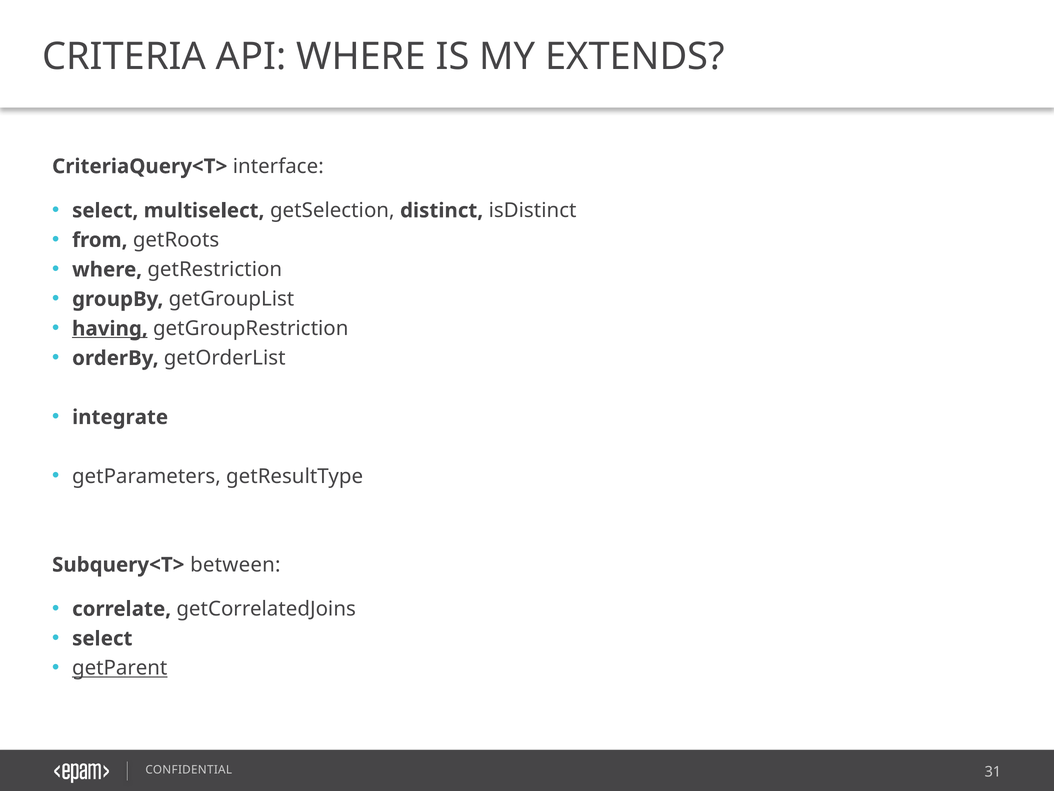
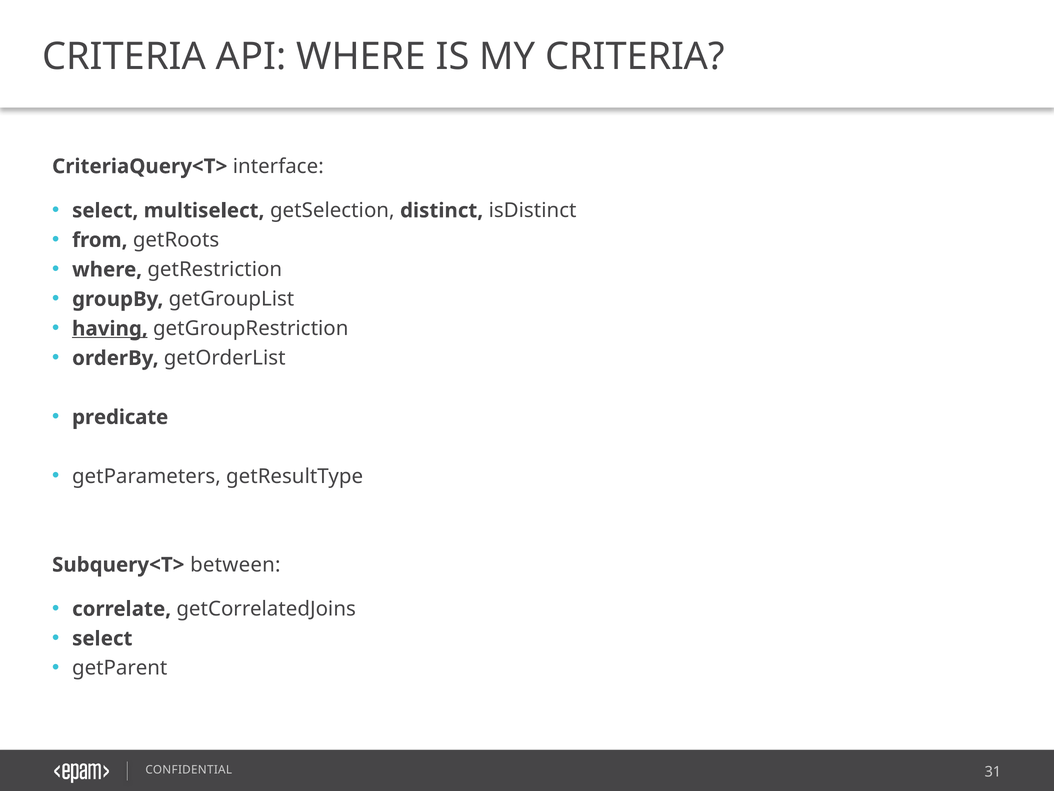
MY EXTENDS: EXTENDS -> CRITERIA
integrate: integrate -> predicate
getParent underline: present -> none
